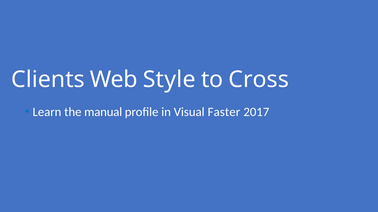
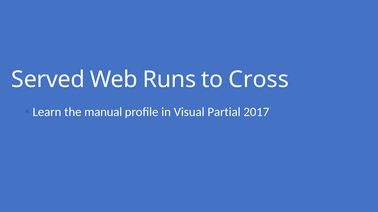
Clients: Clients -> Served
Style: Style -> Runs
Faster: Faster -> Partial
